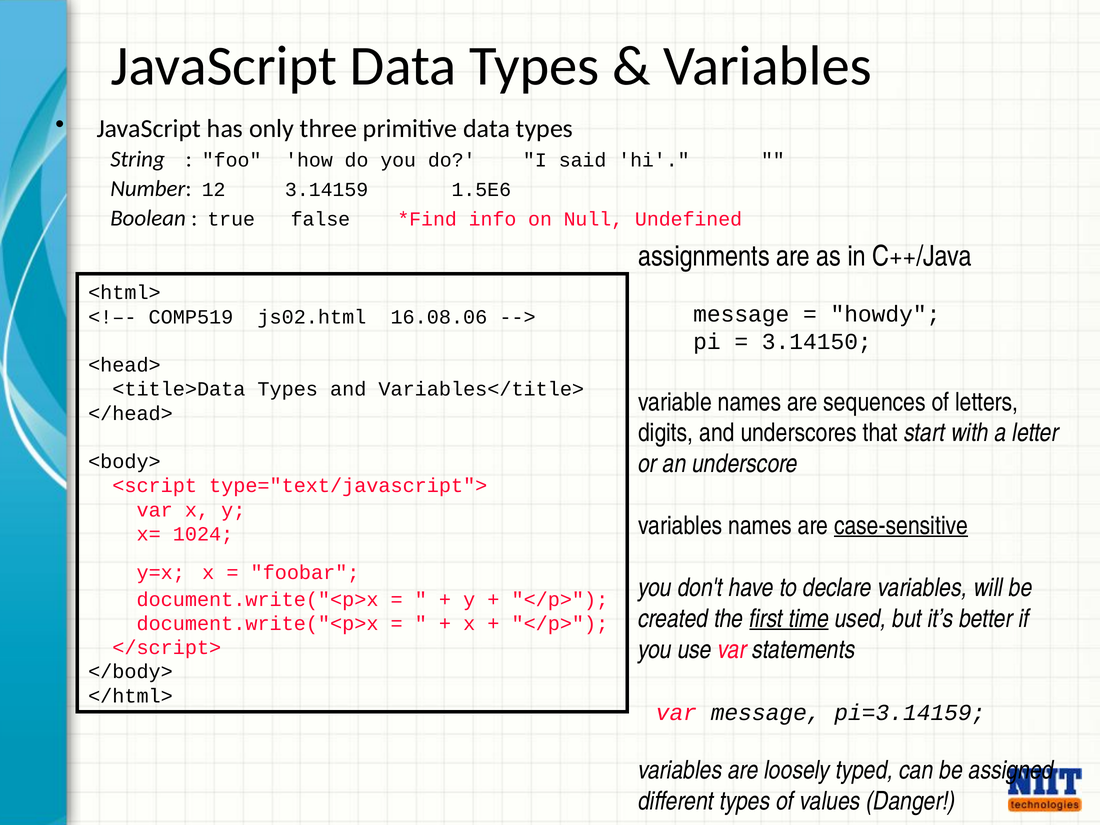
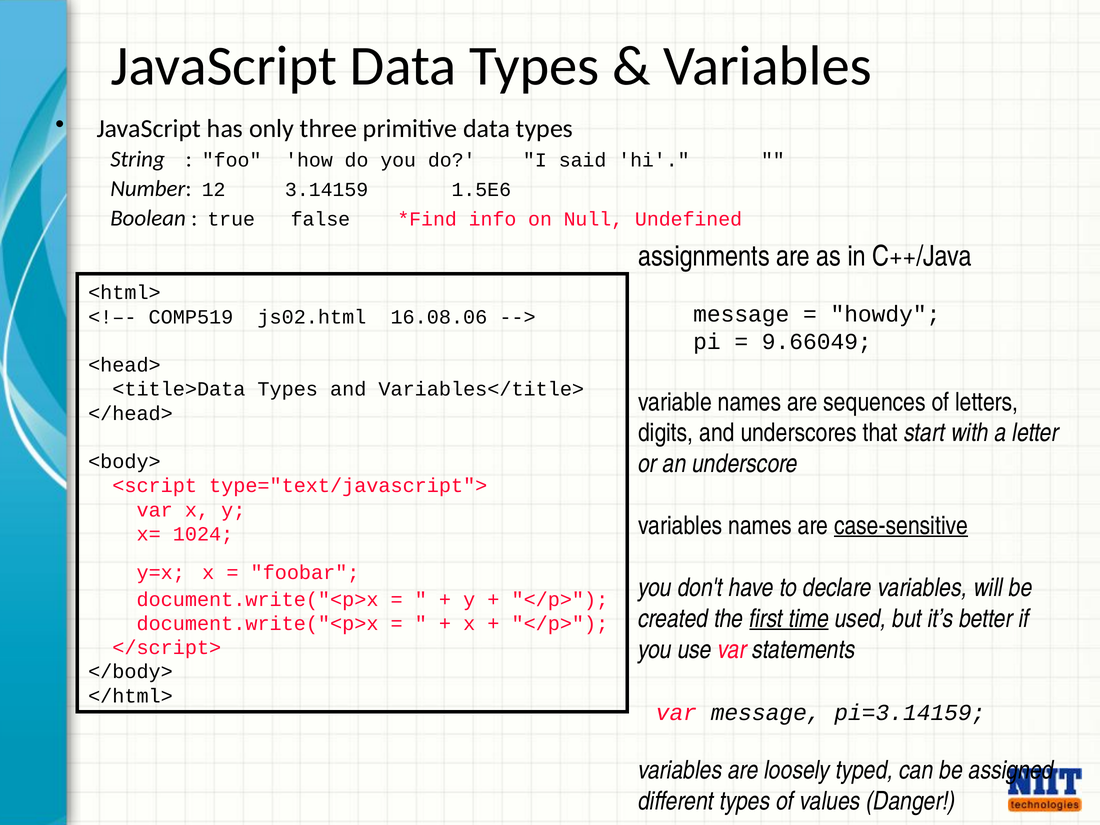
3.14150: 3.14150 -> 9.66049
